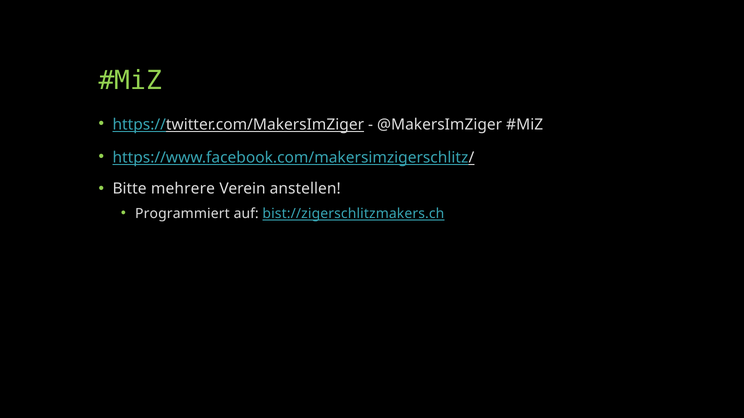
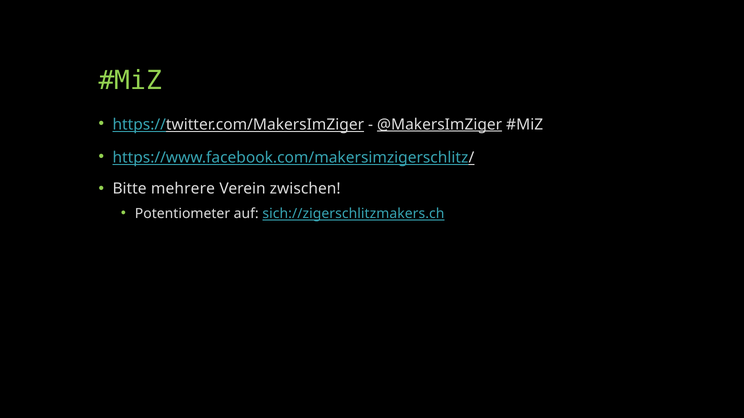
@MakersImZiger underline: none -> present
anstellen: anstellen -> zwischen
Programmiert: Programmiert -> Potentiometer
bist://zigerschlitzmakers.ch: bist://zigerschlitzmakers.ch -> sich://zigerschlitzmakers.ch
